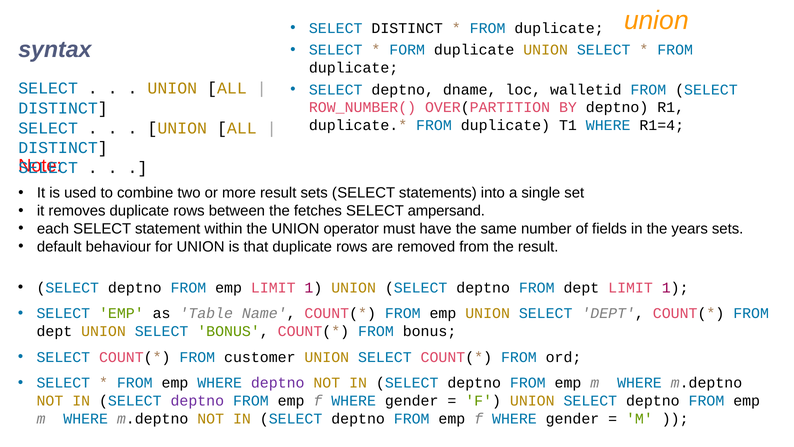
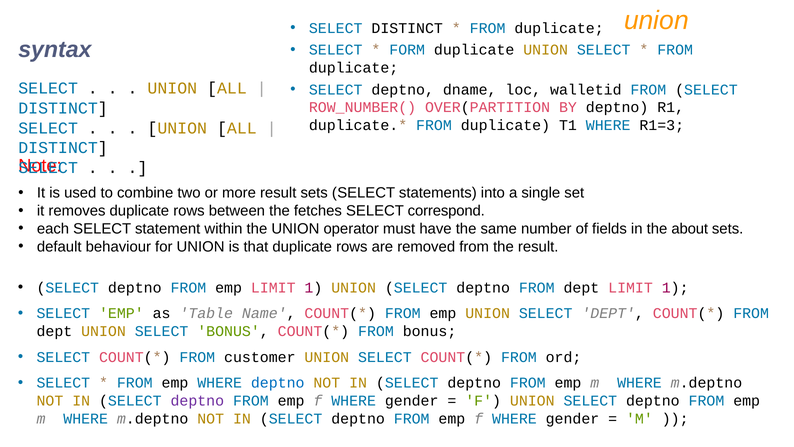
R1=4: R1=4 -> R1=3
ampersand: ampersand -> correspond
years: years -> about
deptno at (278, 383) colour: purple -> blue
